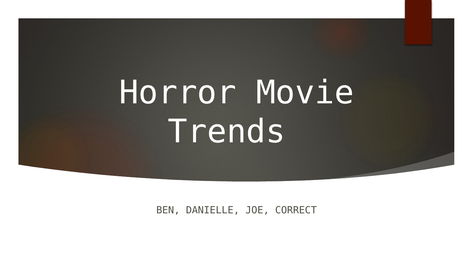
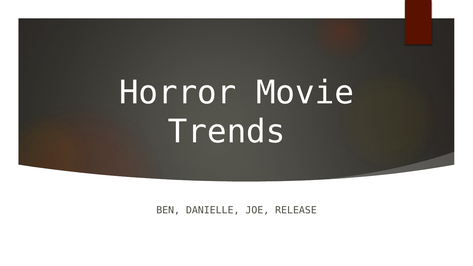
CORRECT: CORRECT -> RELEASE
